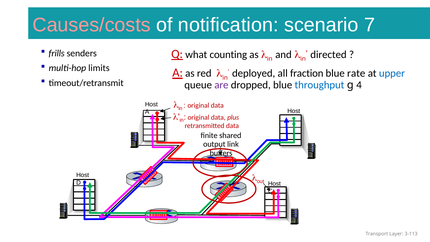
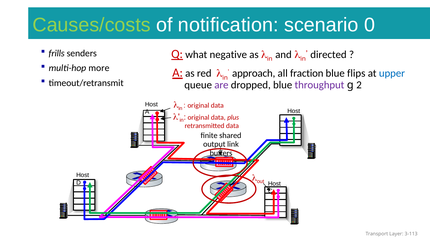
Causes/costs colour: pink -> light green
7: 7 -> 0
counting: counting -> negative
limits: limits -> more
deployed: deployed -> approach
rate: rate -> flips
throughput colour: blue -> purple
4: 4 -> 2
